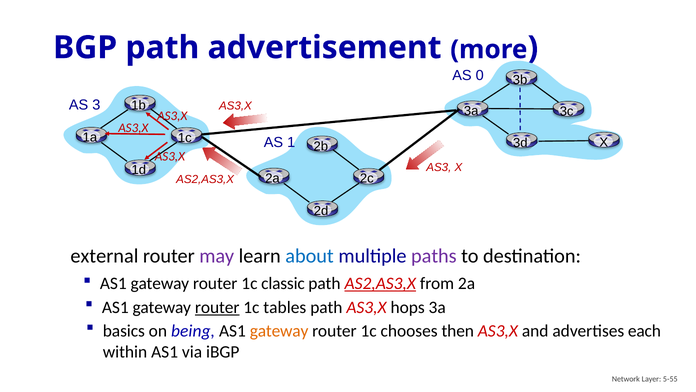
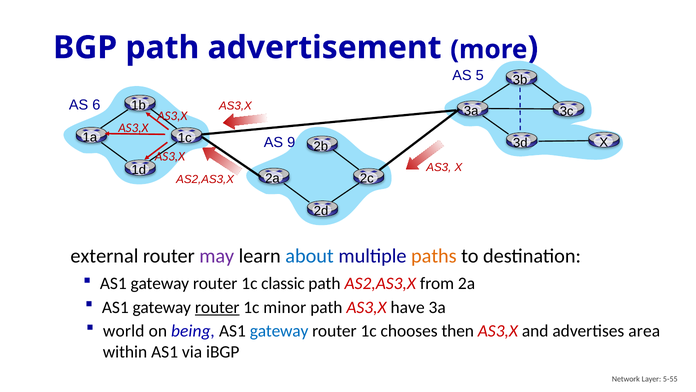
0: 0 -> 5
3: 3 -> 6
1: 1 -> 9
paths colour: purple -> orange
AS2,AS3,X at (380, 283) underline: present -> none
tables: tables -> minor
hops: hops -> have
basics: basics -> world
gateway at (279, 331) colour: orange -> blue
each: each -> area
